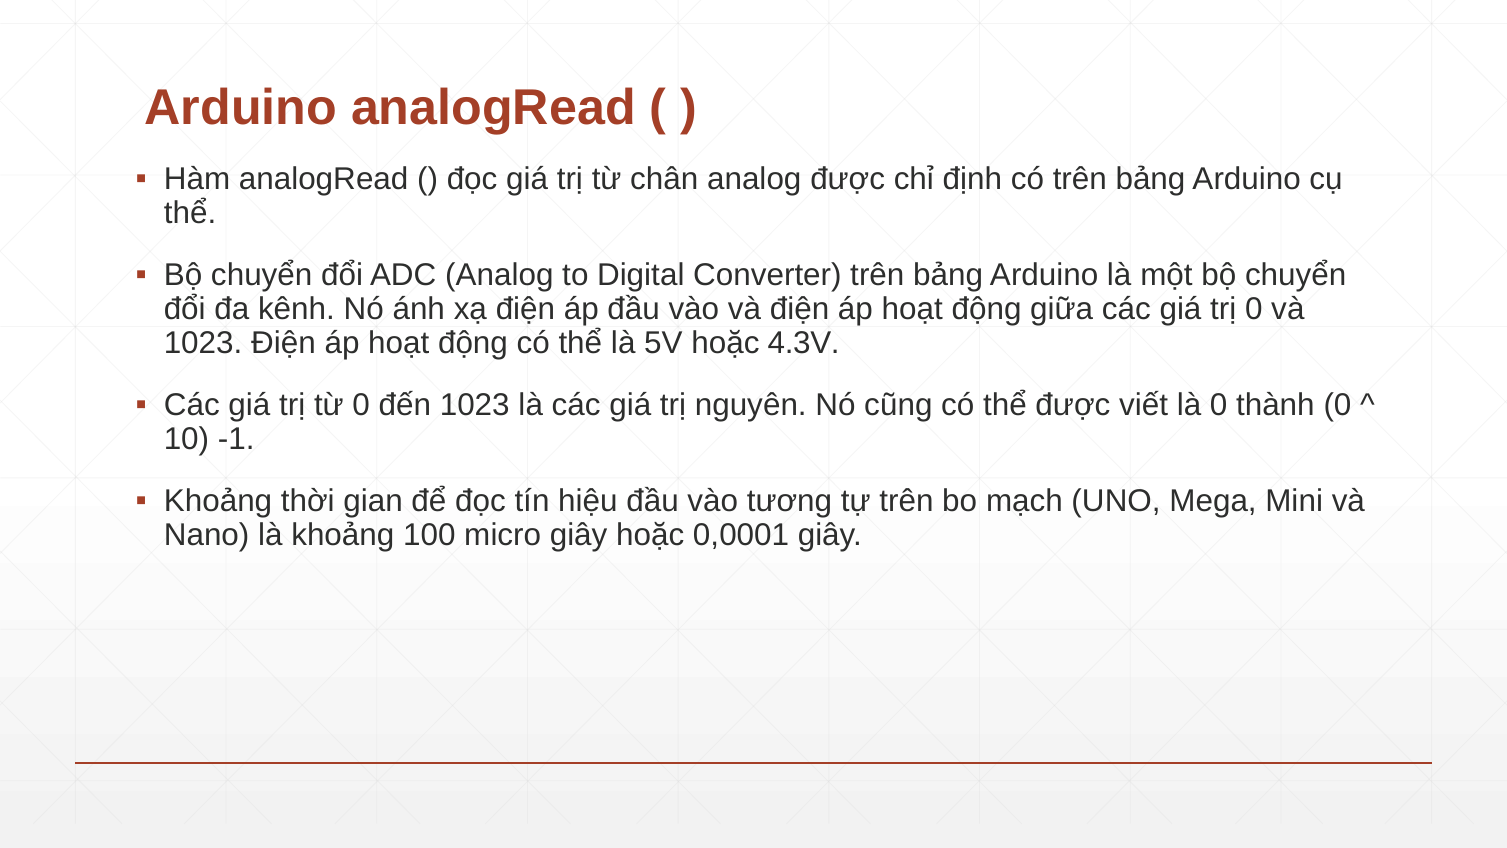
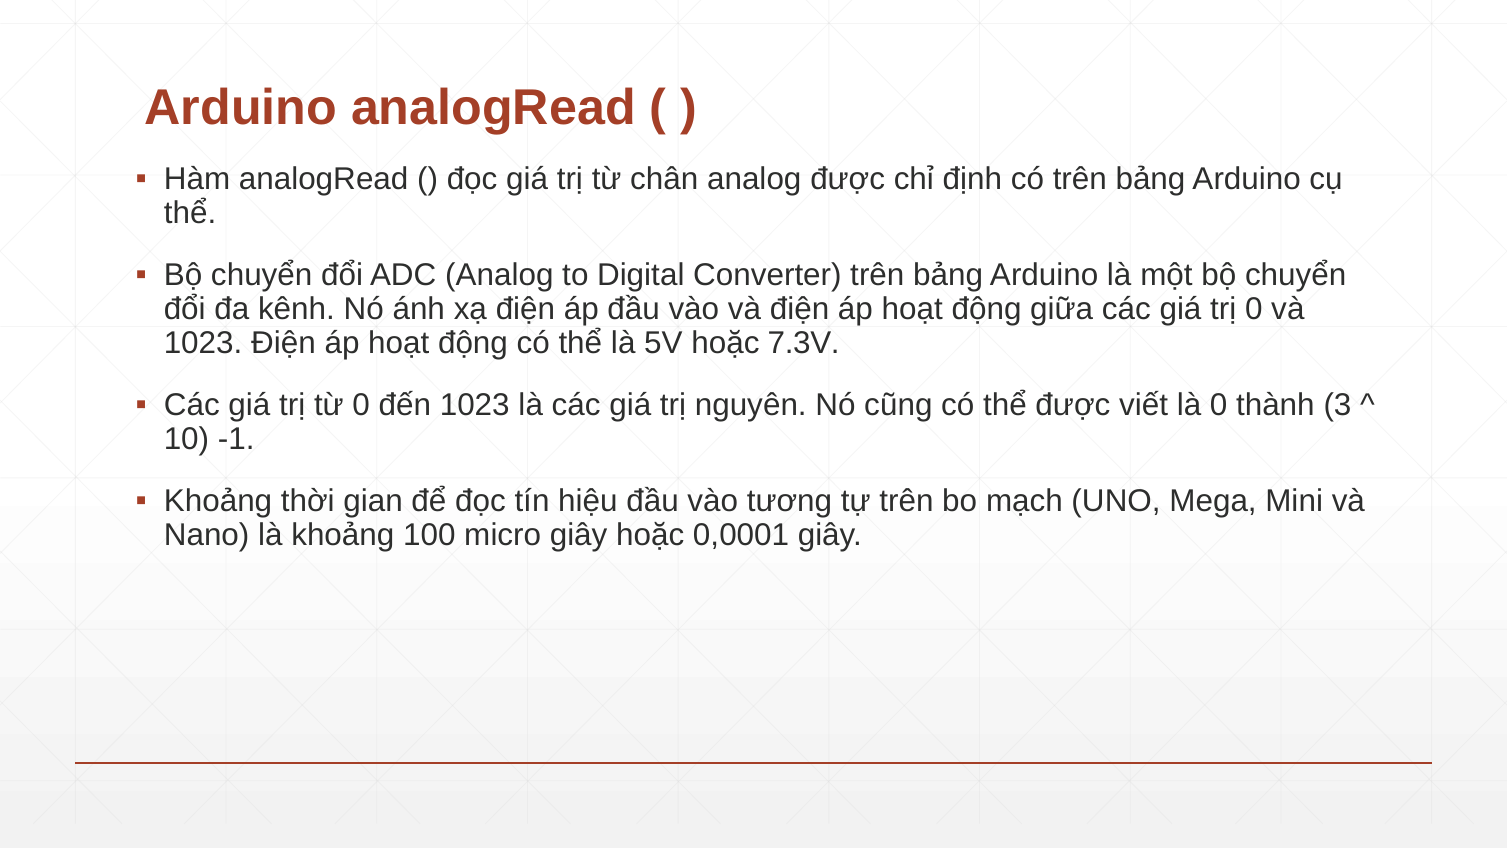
4.3V: 4.3V -> 7.3V
thành 0: 0 -> 3
